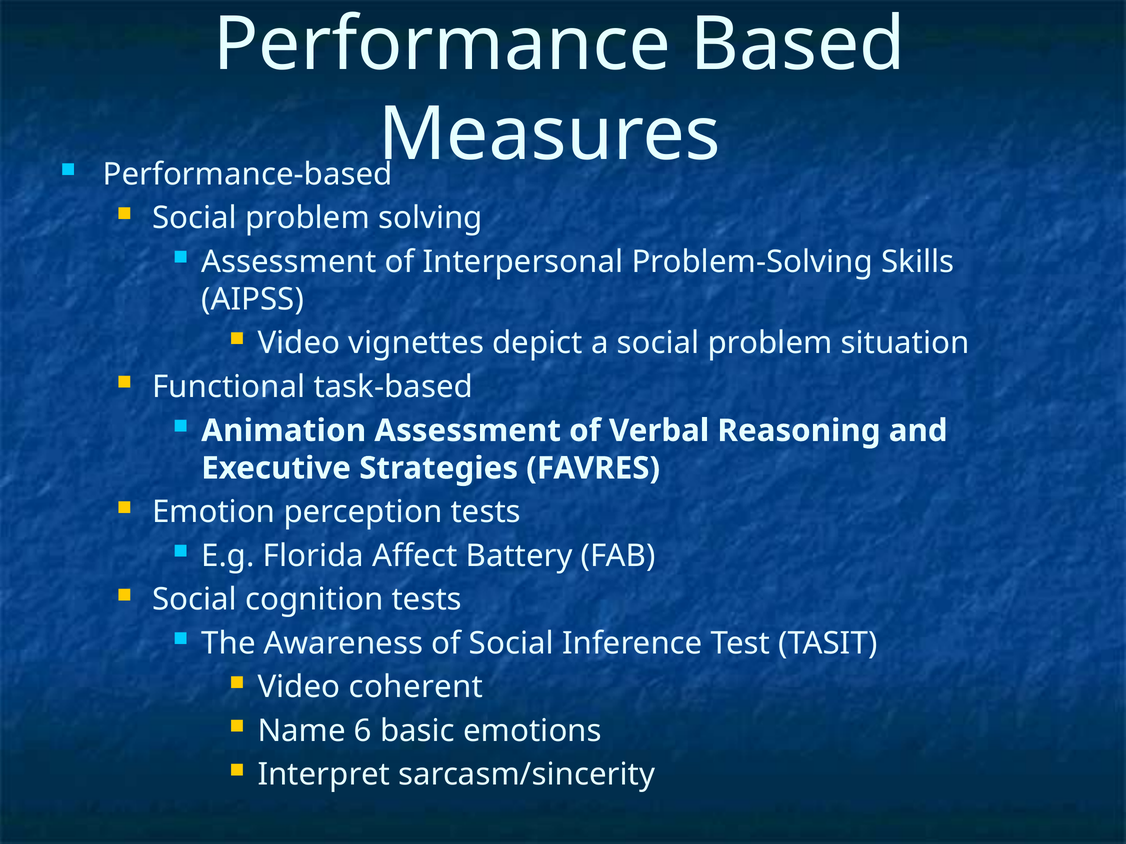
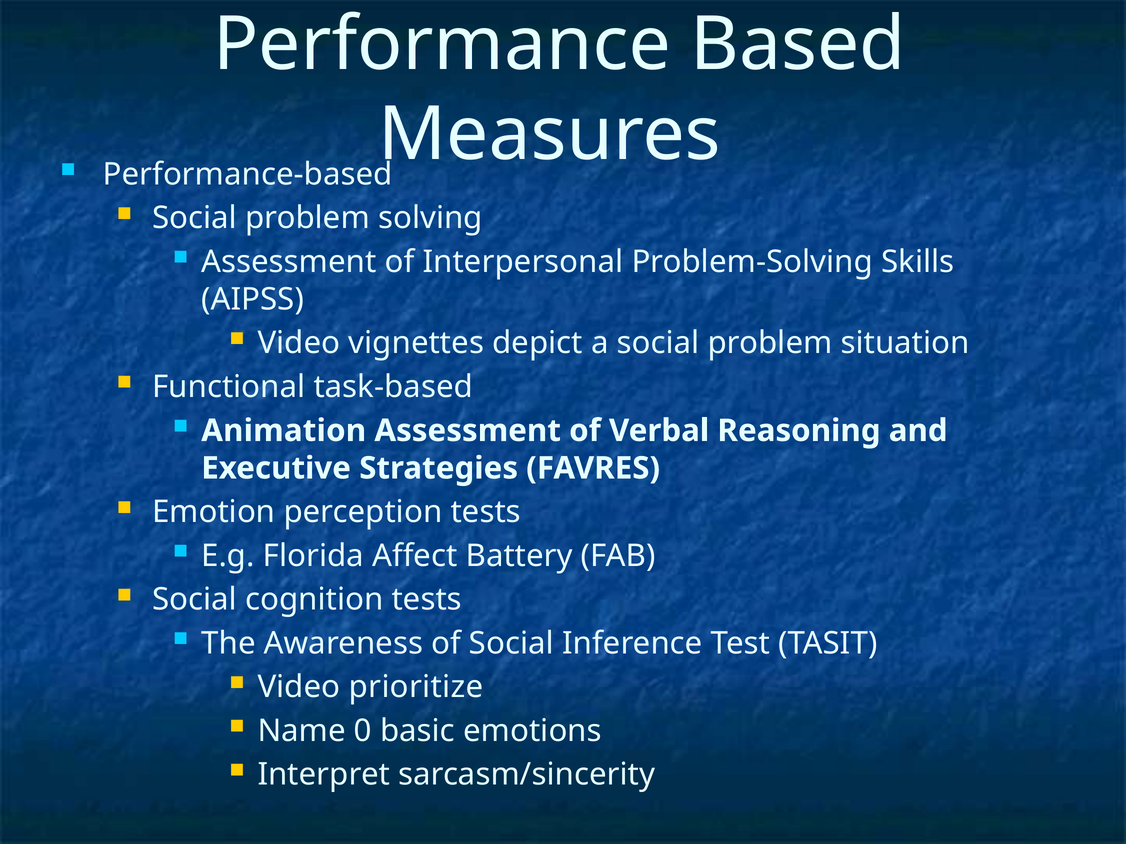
coherent: coherent -> prioritize
6: 6 -> 0
